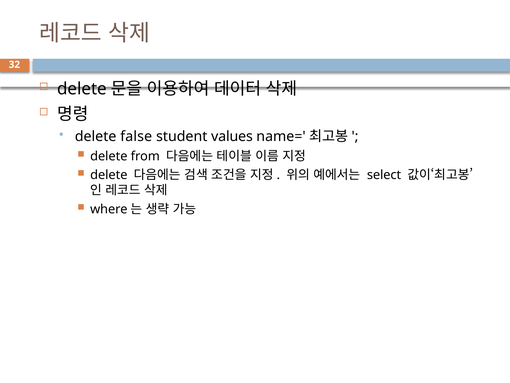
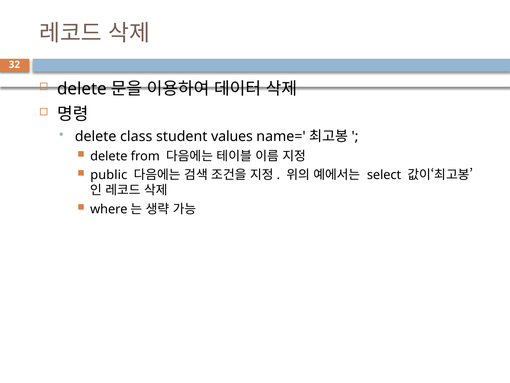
false: false -> class
delete at (109, 175): delete -> public
